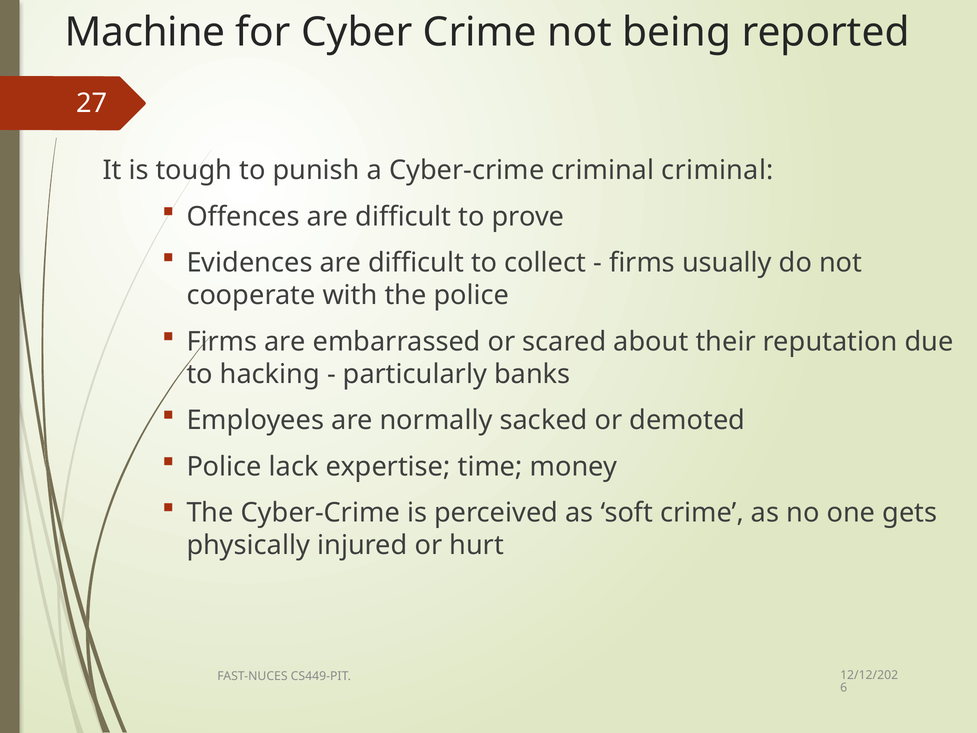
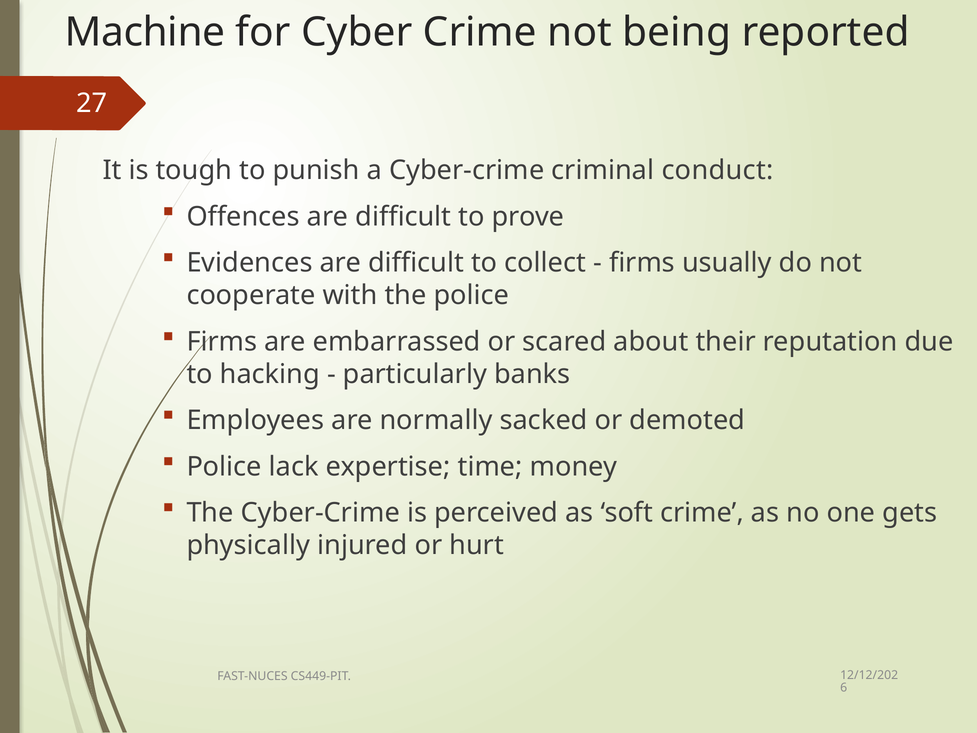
criminal criminal: criminal -> conduct
